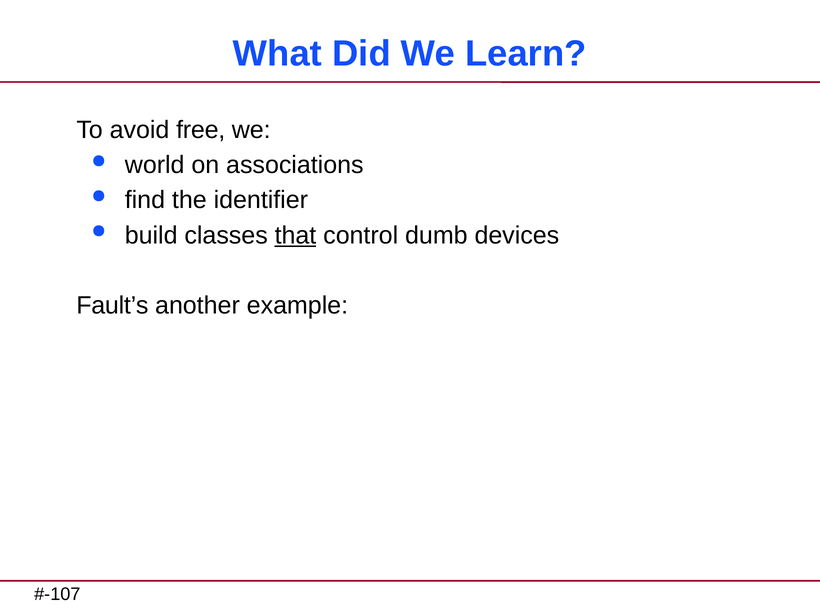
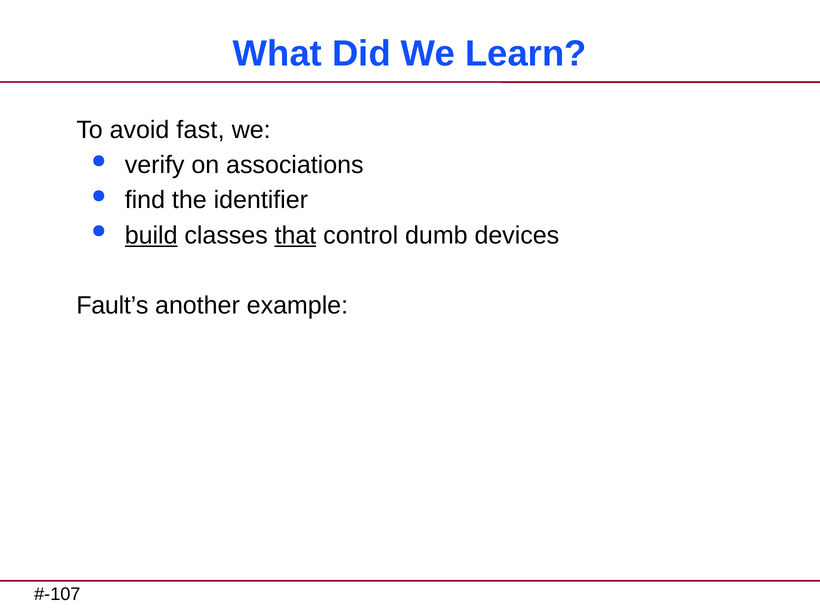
free: free -> fast
world: world -> verify
build underline: none -> present
